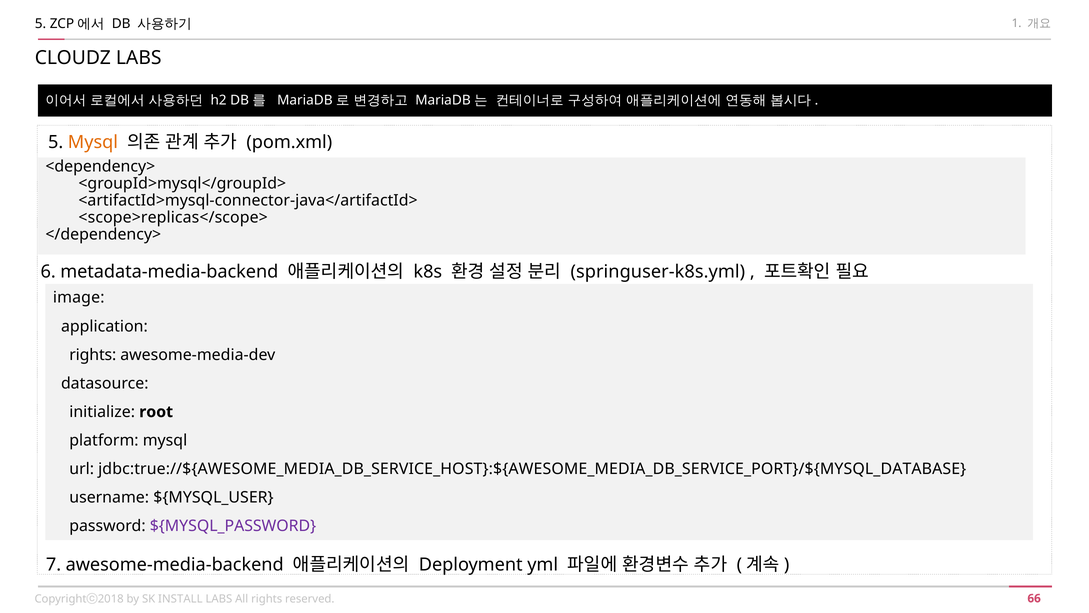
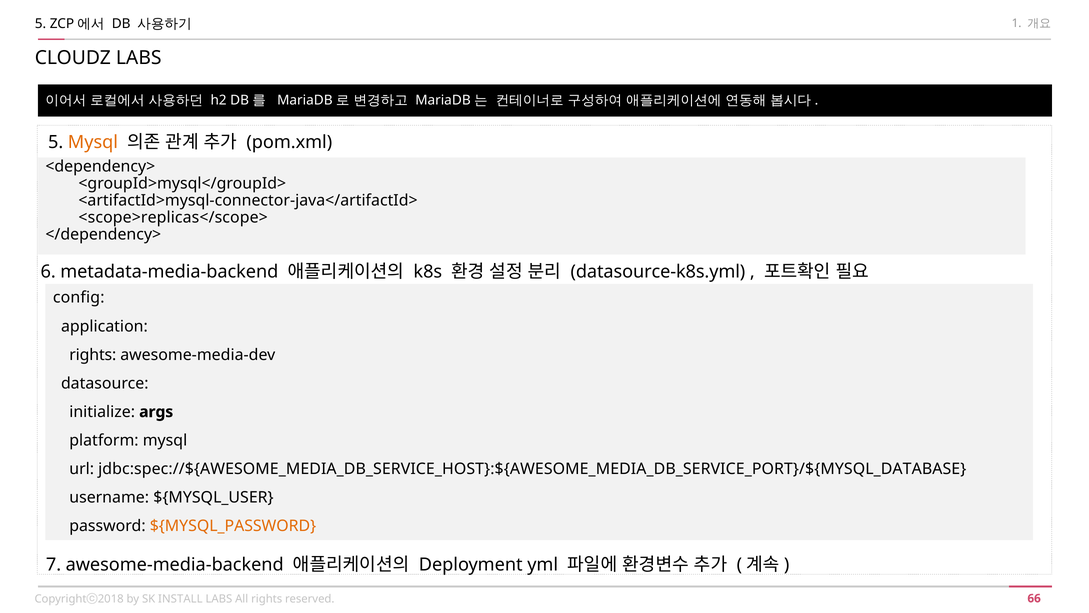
springuser-k8s.yml: springuser-k8s.yml -> datasource-k8s.yml
image: image -> config
root: root -> args
jdbc:true://${AWESOME_MEDIA_DB_SERVICE_HOST}:${AWESOME_MEDIA_DB_SERVICE_PORT}/${MYSQL_DATABASE: jdbc:true://${AWESOME_MEDIA_DB_SERVICE_HOST}:${AWESOME_MEDIA_DB_SERVICE_PORT}/${MYSQL_DATABASE -> jdbc:spec://${AWESOME_MEDIA_DB_SERVICE_HOST}:${AWESOME_MEDIA_DB_SERVICE_PORT}/${MYSQL_DATABASE
${MYSQL_PASSWORD colour: purple -> orange
